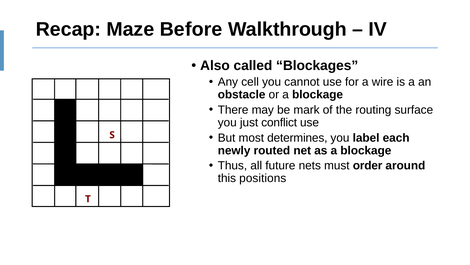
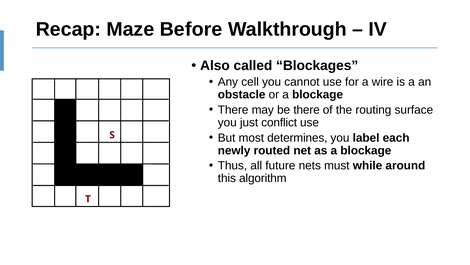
be mark: mark -> there
order: order -> while
positions: positions -> algorithm
